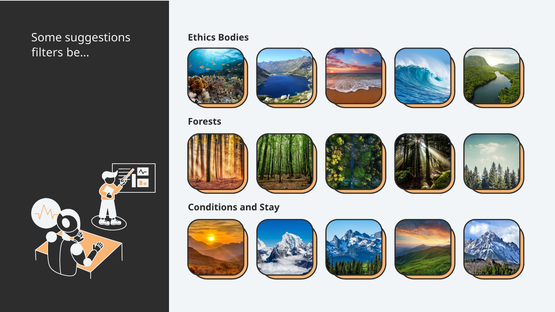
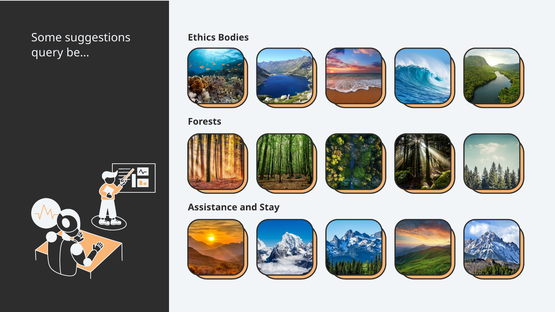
filters: filters -> query
Conditions: Conditions -> Assistance
